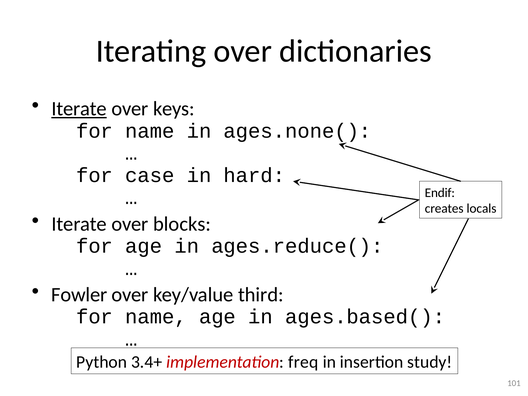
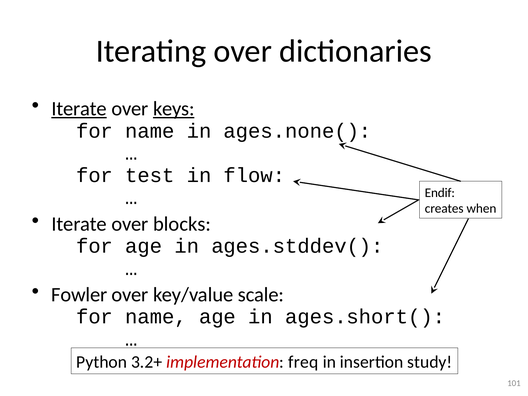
keys underline: none -> present
case: case -> test
hard: hard -> flow
locals: locals -> when
ages.reduce(: ages.reduce( -> ages.stddev(
third: third -> scale
ages.based(: ages.based( -> ages.short(
3.4+: 3.4+ -> 3.2+
